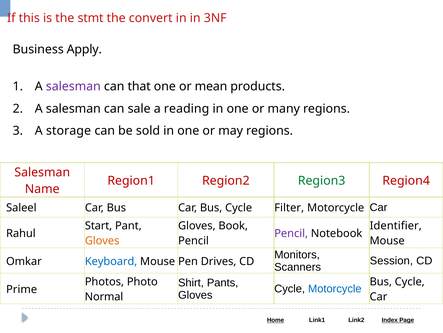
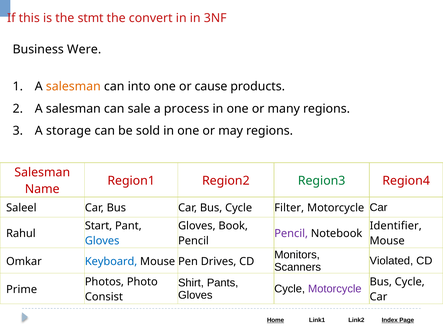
Apply: Apply -> Were
salesman at (73, 86) colour: purple -> orange
that: that -> into
mean: mean -> cause
reading: reading -> process
Gloves at (102, 240) colour: orange -> blue
Session: Session -> Violated
Motorcycle at (335, 288) colour: blue -> purple
Normal: Normal -> Consist
